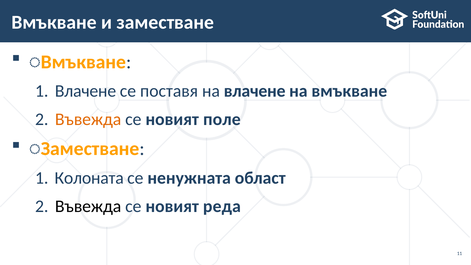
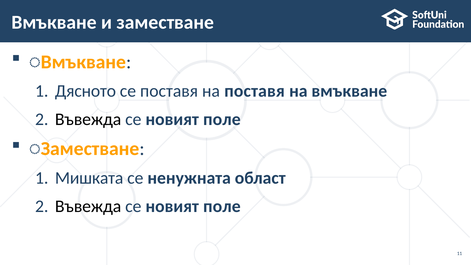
Влачене at (85, 91): Влачене -> Дясното
на влачене: влачене -> поставя
Въвежда at (88, 119) colour: orange -> black
Колоната: Колоната -> Мишката
реда at (222, 206): реда -> поле
